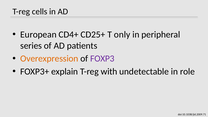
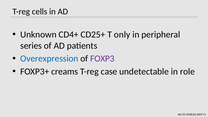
European: European -> Unknown
Overexpression colour: orange -> blue
explain: explain -> creams
with: with -> case
